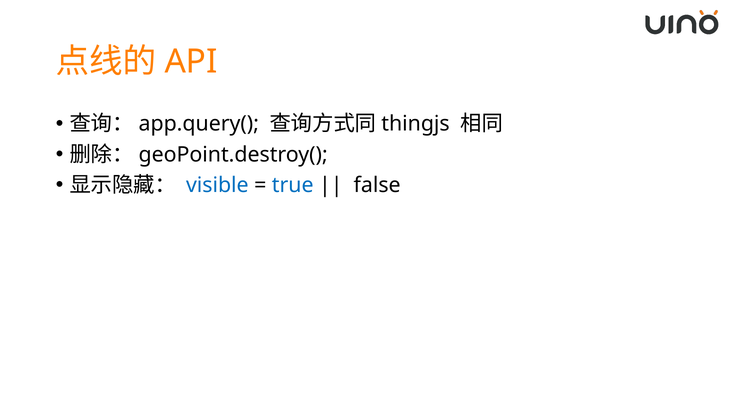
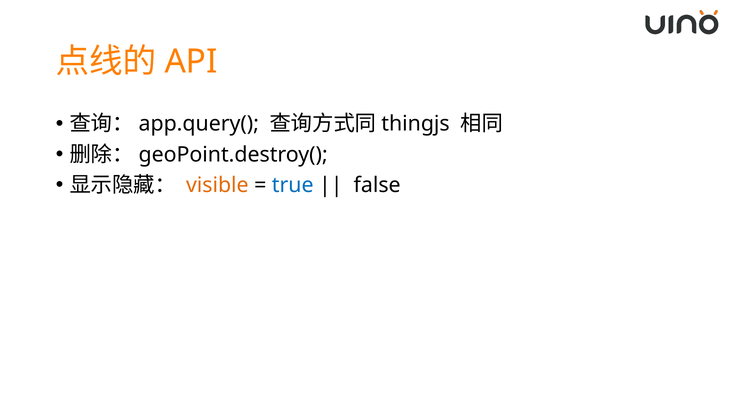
visible colour: blue -> orange
